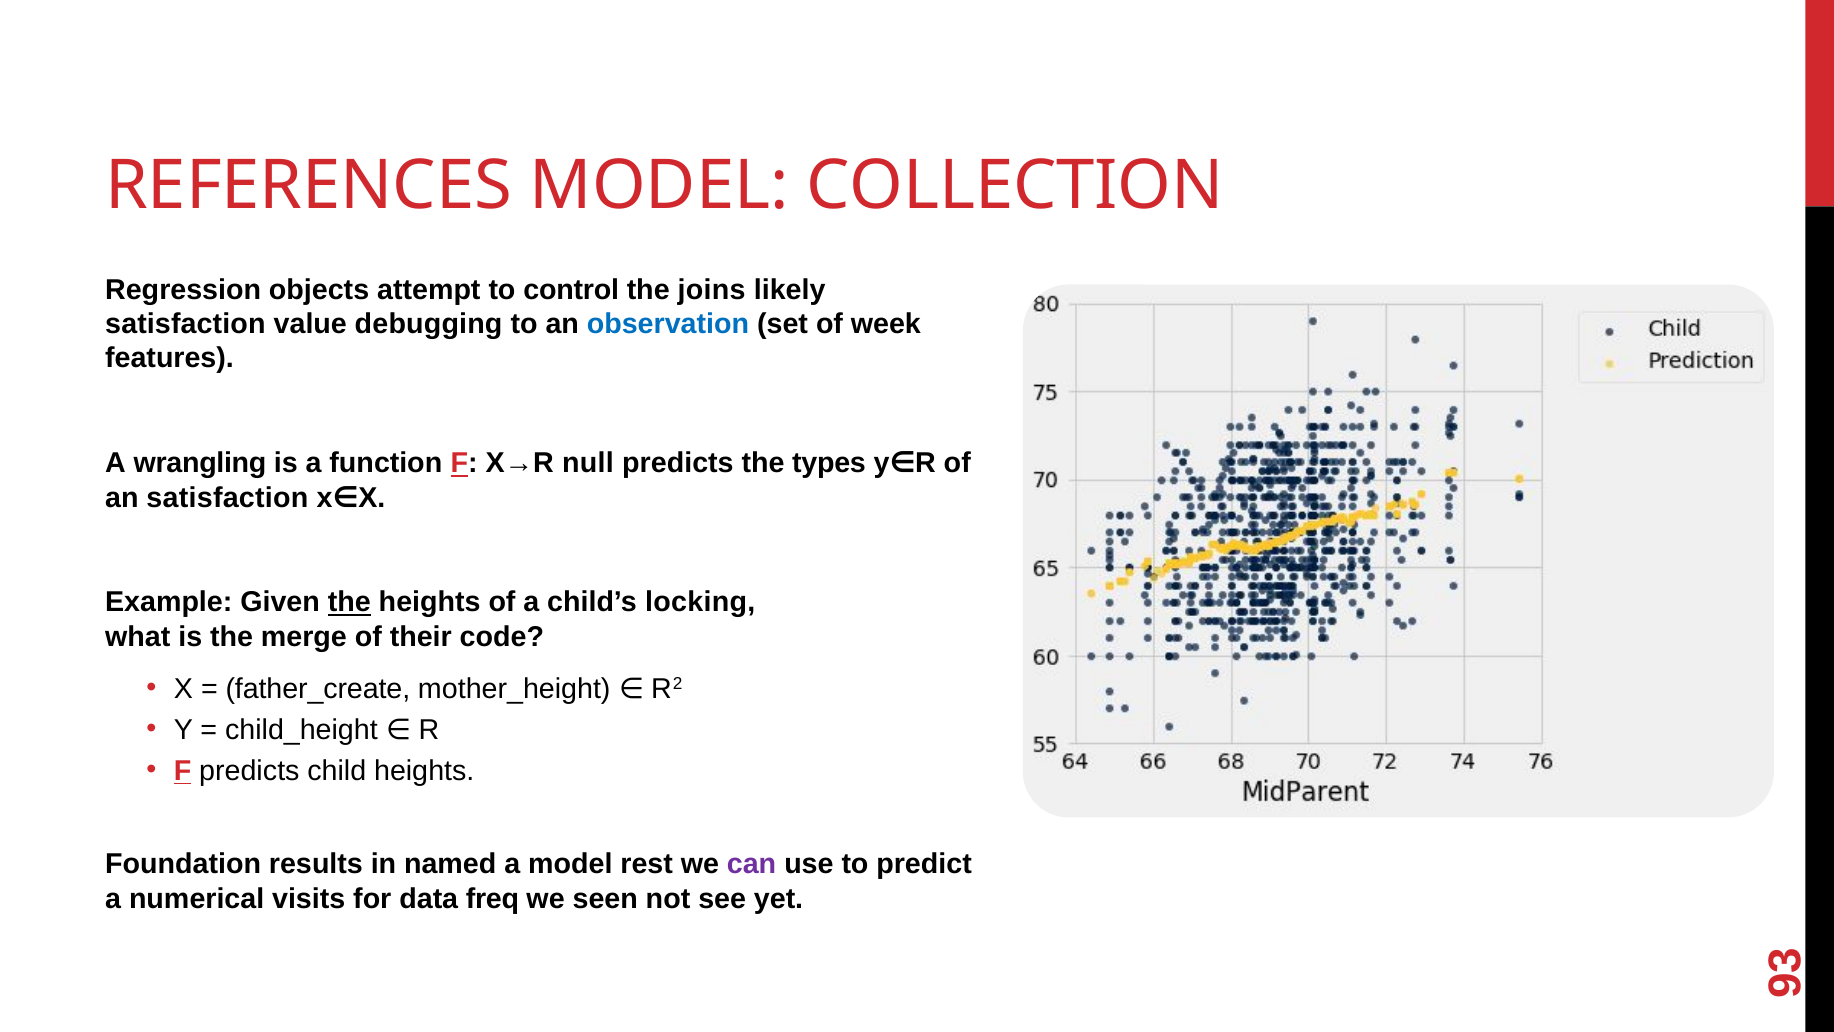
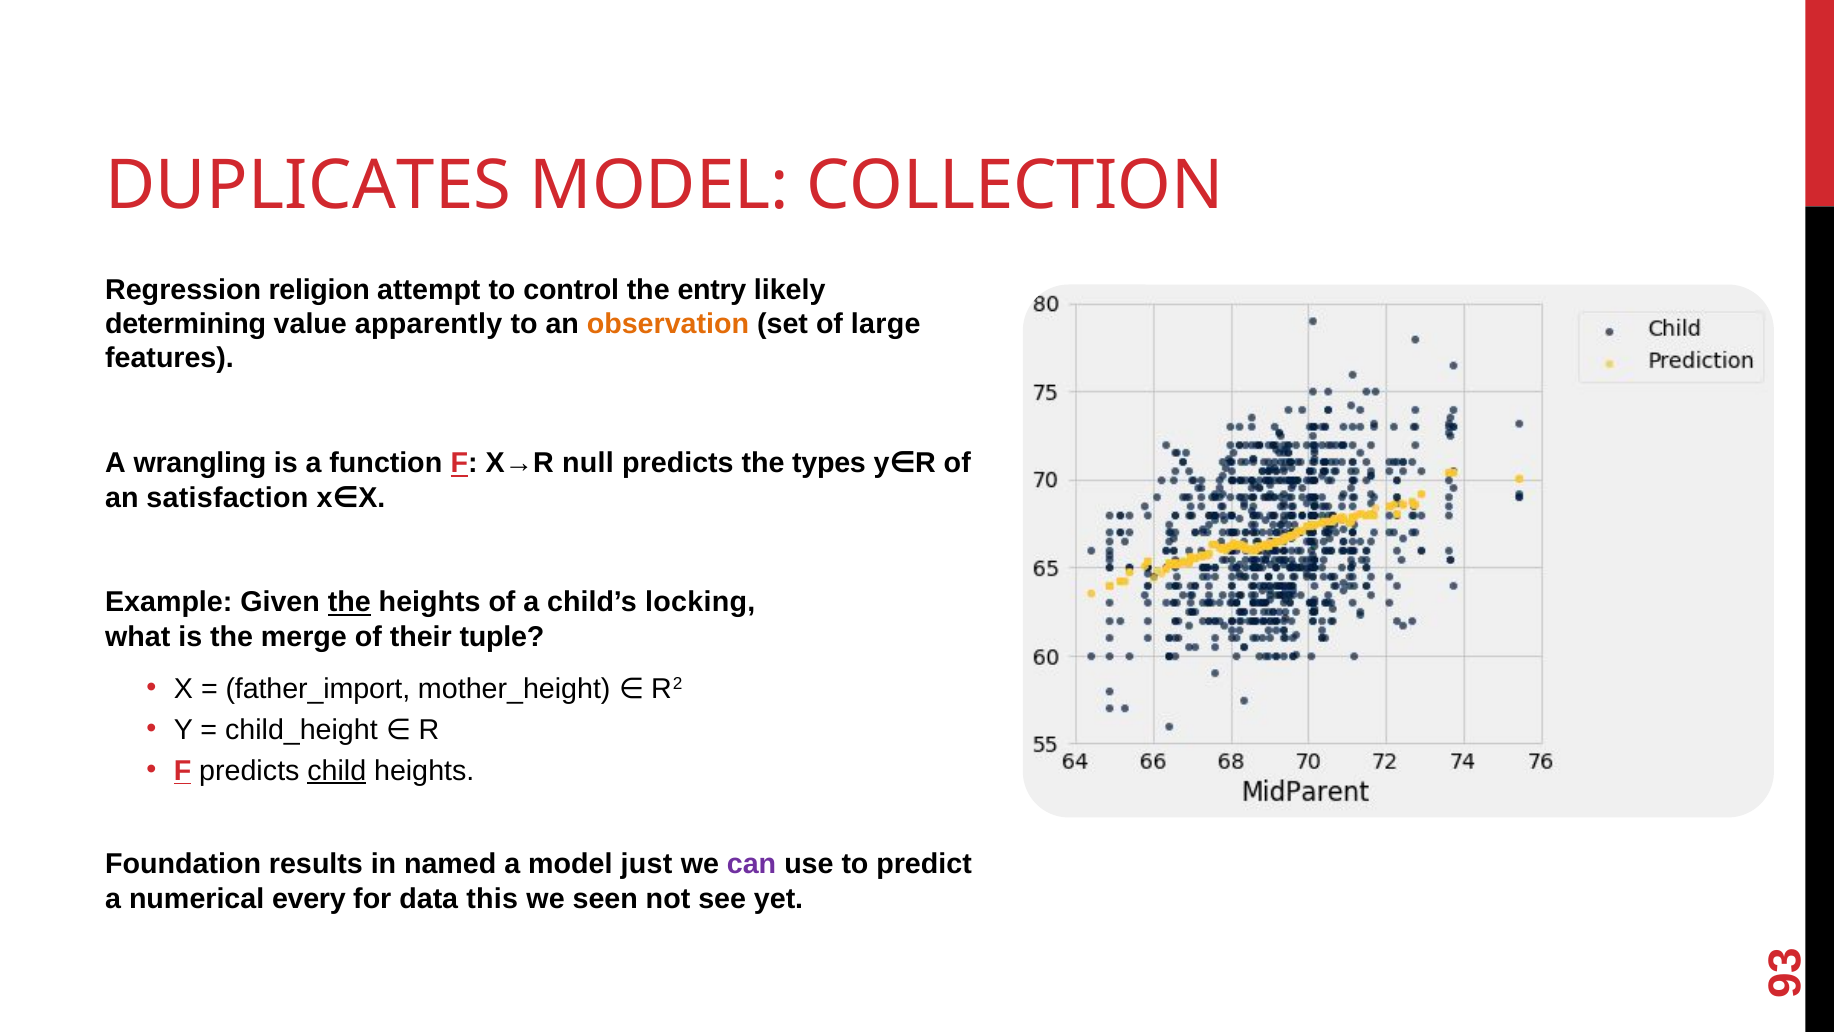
REFERENCES: REFERENCES -> DUPLICATES
objects: objects -> religion
joins: joins -> entry
satisfaction at (185, 324): satisfaction -> determining
debugging: debugging -> apparently
observation colour: blue -> orange
week: week -> large
code: code -> tuple
father_create: father_create -> father_import
child underline: none -> present
rest: rest -> just
visits: visits -> every
freq: freq -> this
